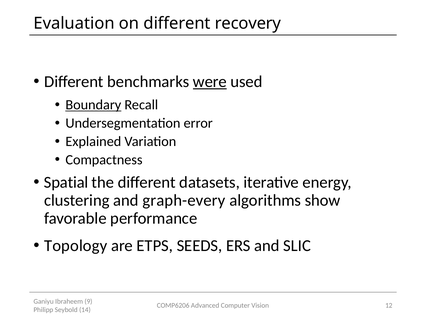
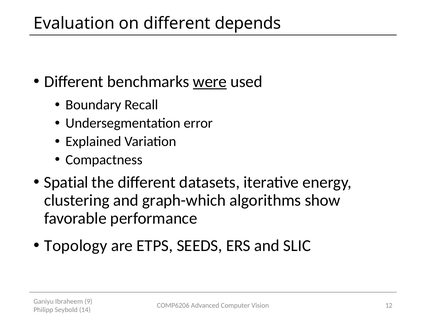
recovery: recovery -> depends
Boundary underline: present -> none
graph-every: graph-every -> graph-which
